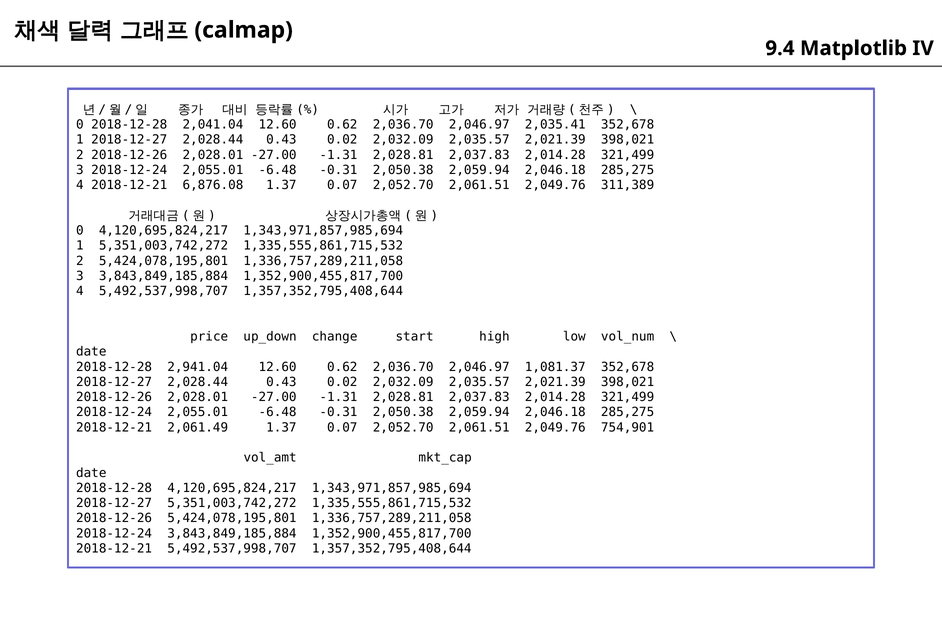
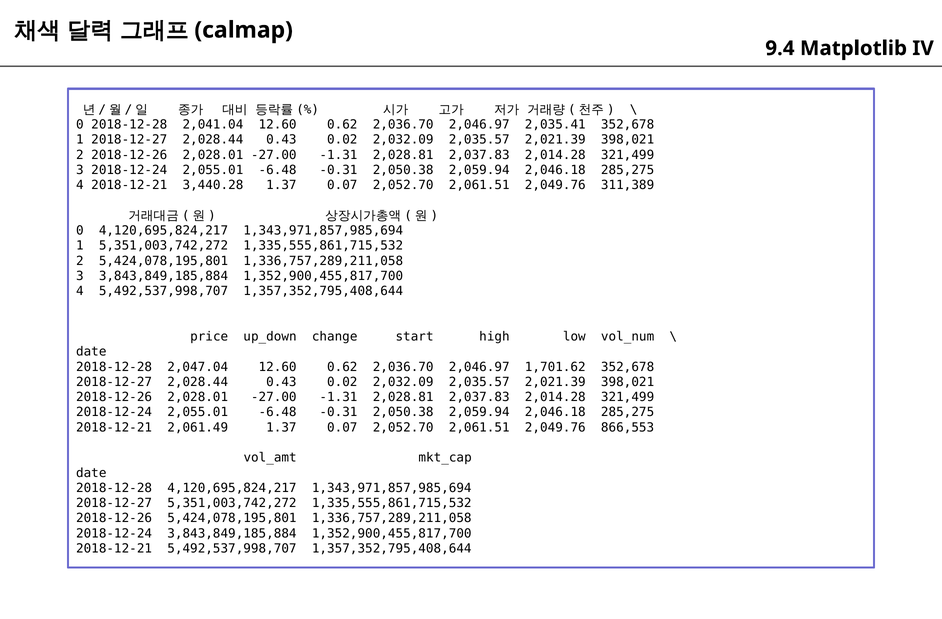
6,876.08: 6,876.08 -> 3,440.28
2,941.04: 2,941.04 -> 2,047.04
1,081.37: 1,081.37 -> 1,701.62
754,901: 754,901 -> 866,553
